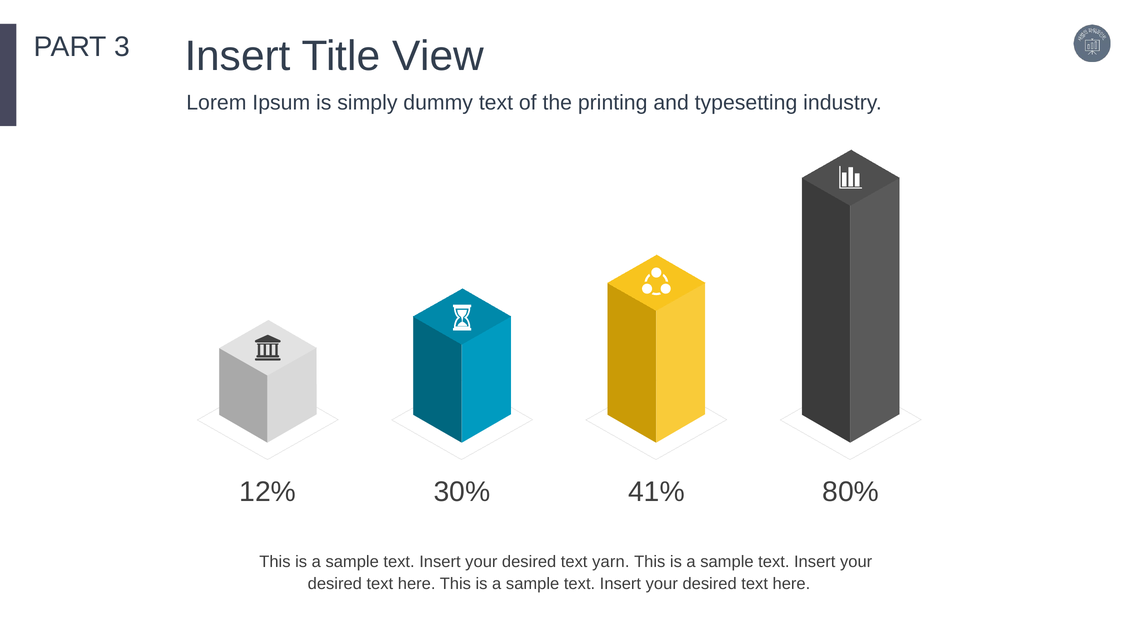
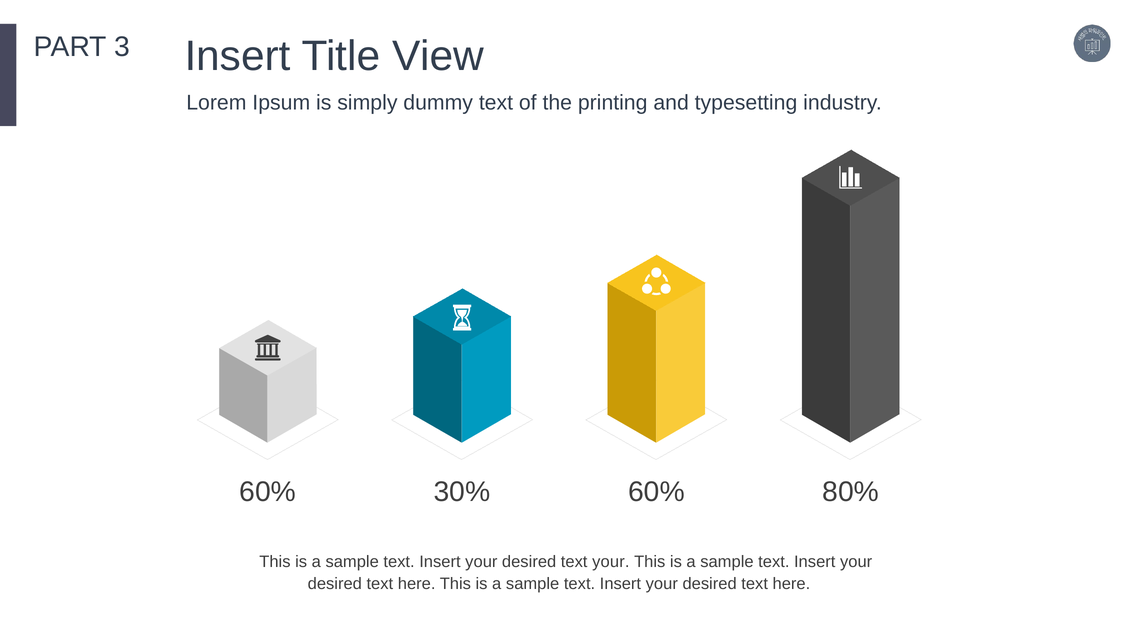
12% at (268, 492): 12% -> 60%
30% 41%: 41% -> 60%
text yarn: yarn -> your
